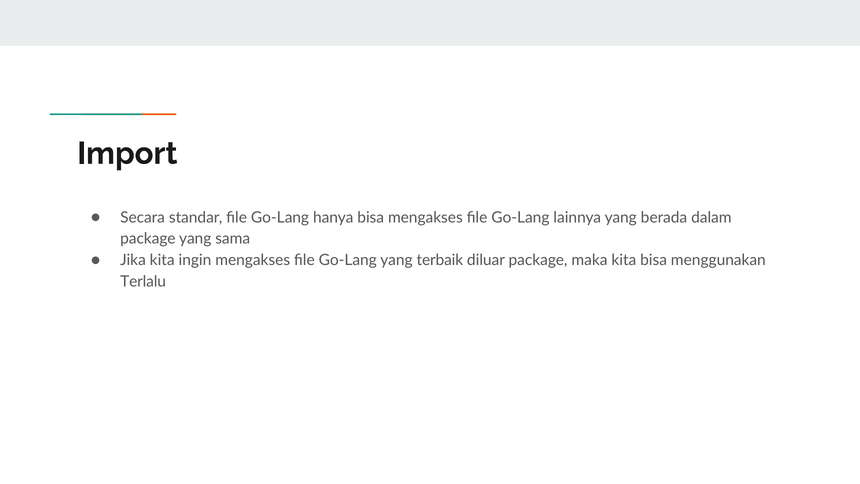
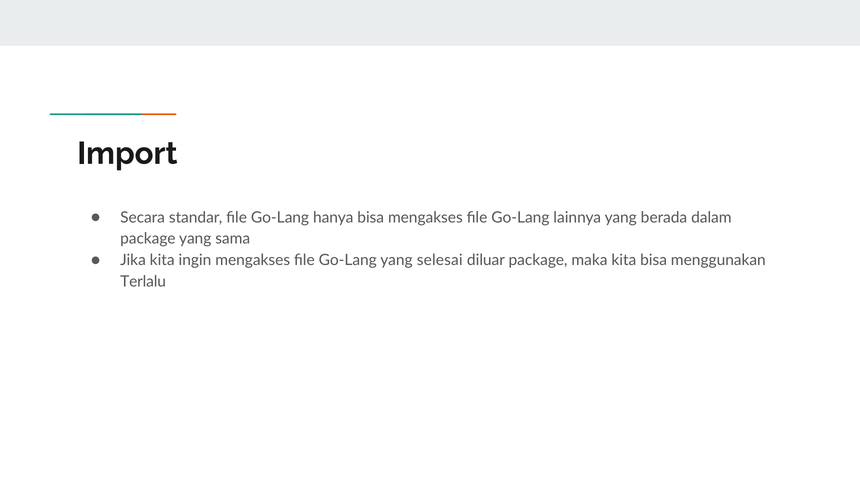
terbaik: terbaik -> selesai
